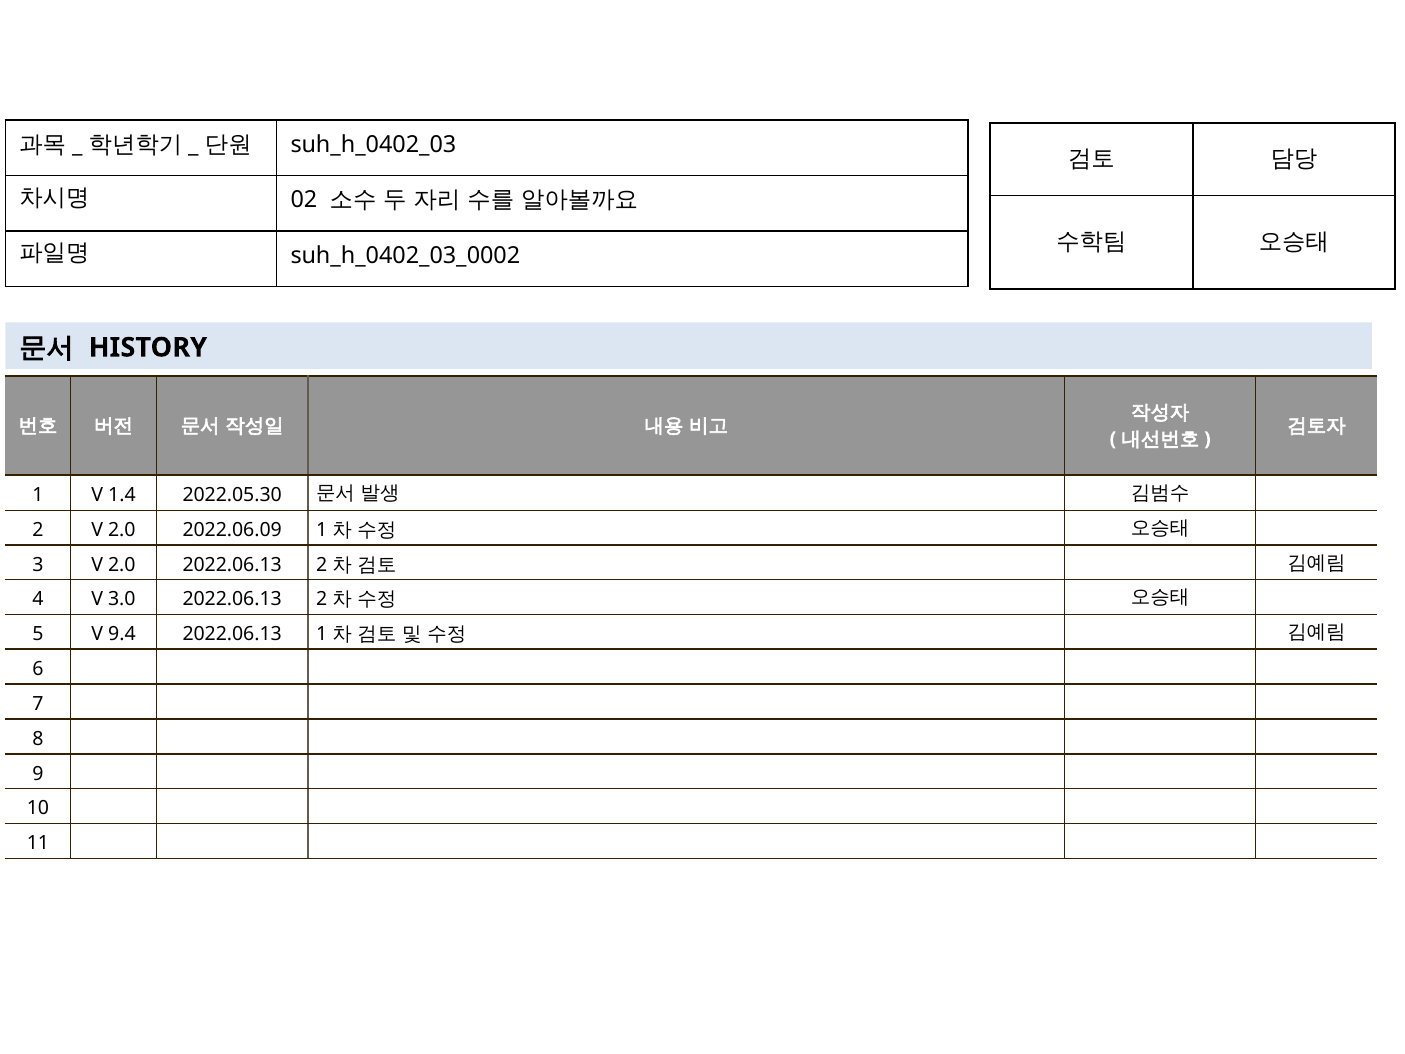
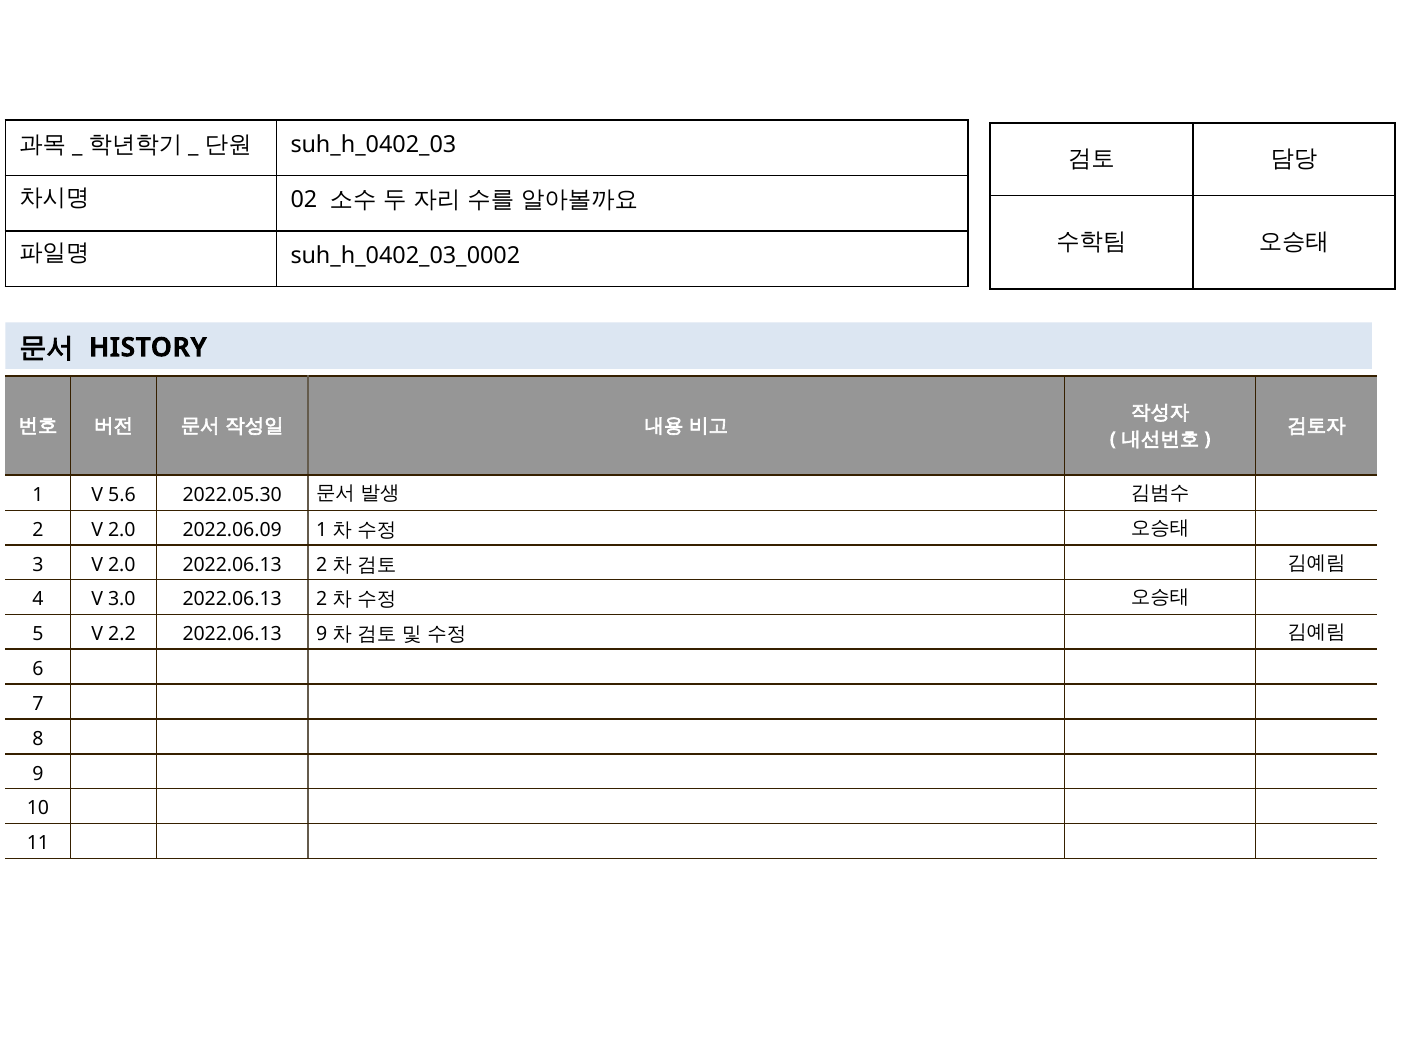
1.4: 1.4 -> 5.6
9.4: 9.4 -> 2.2
2022.06.13 1: 1 -> 9
